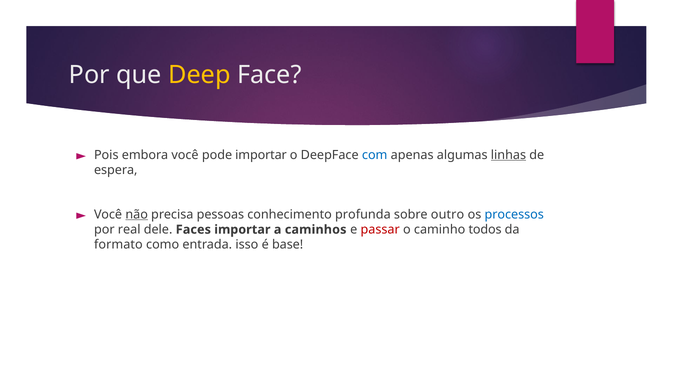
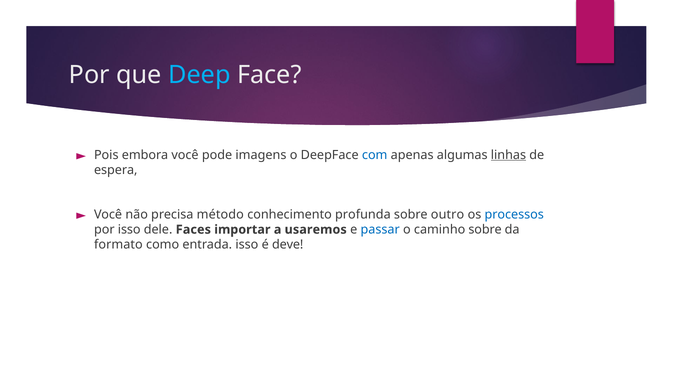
Deep colour: yellow -> light blue
pode importar: importar -> imagens
não underline: present -> none
pessoas: pessoas -> método
por real: real -> isso
caminhos: caminhos -> usaremos
passar colour: red -> blue
caminho todos: todos -> sobre
base: base -> deve
